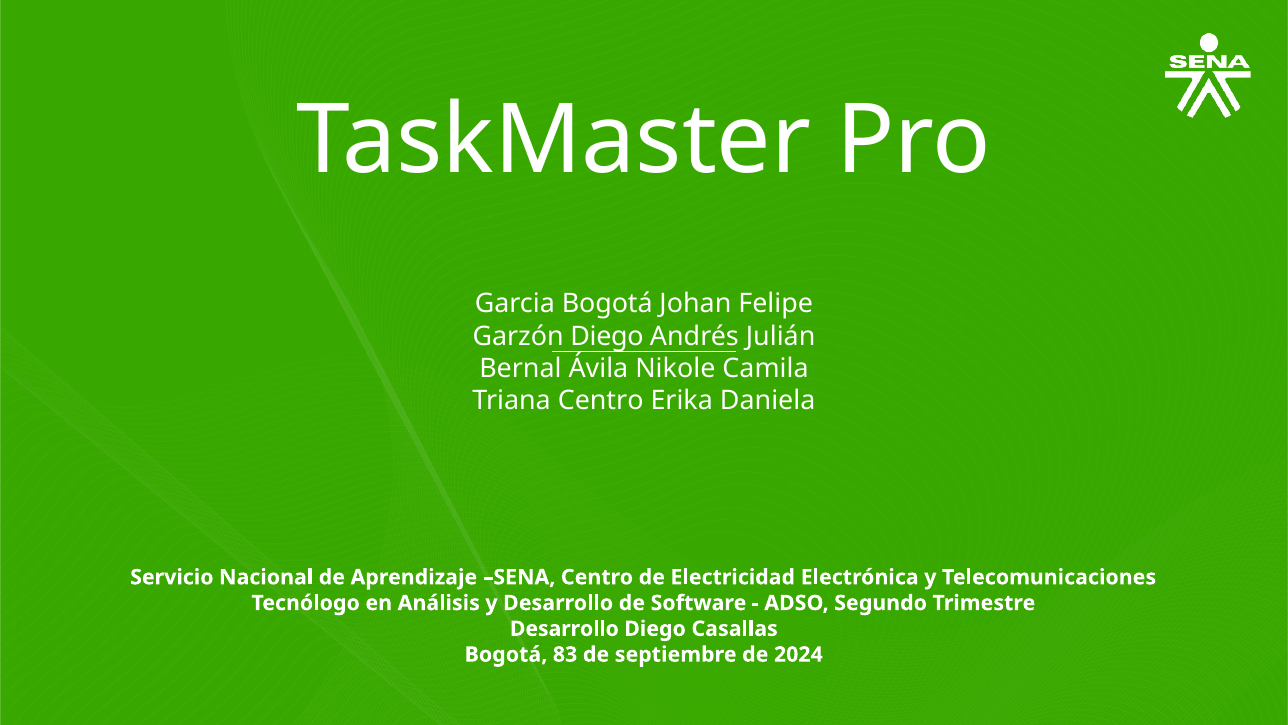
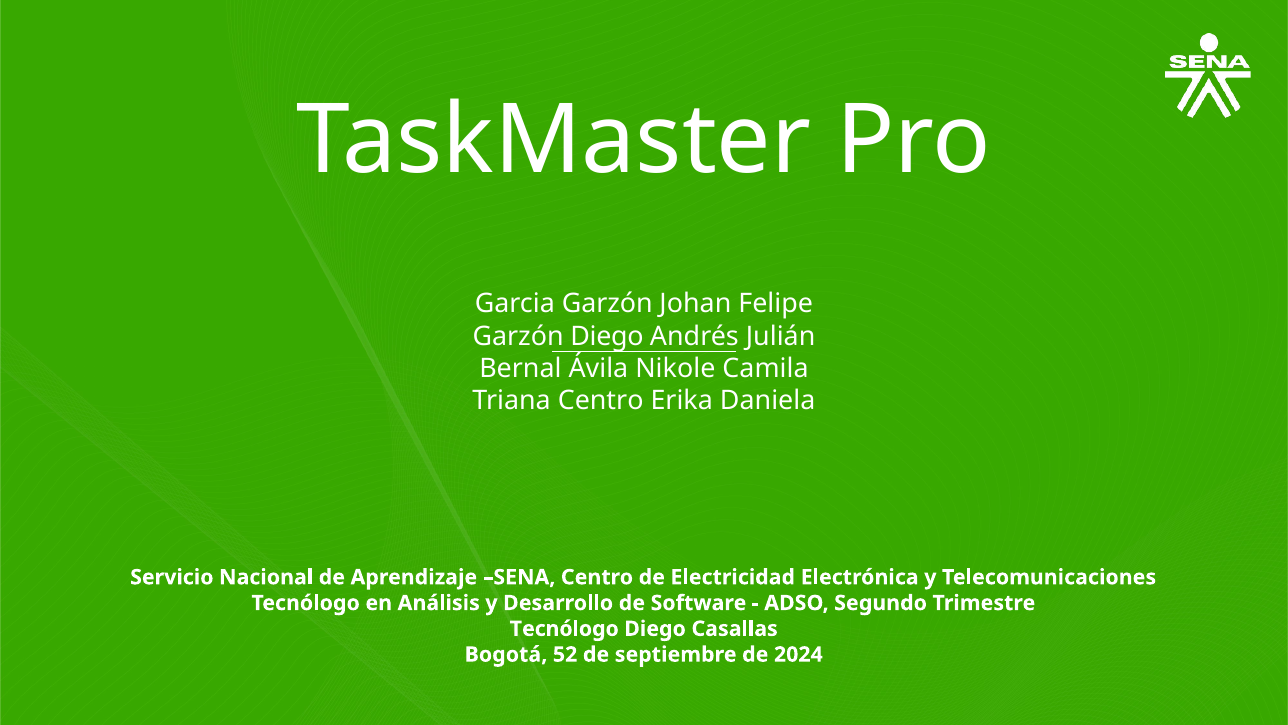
Garcia Bogotá: Bogotá -> Garzón
Desarrollo at (564, 628): Desarrollo -> Tecnólogo
83: 83 -> 52
